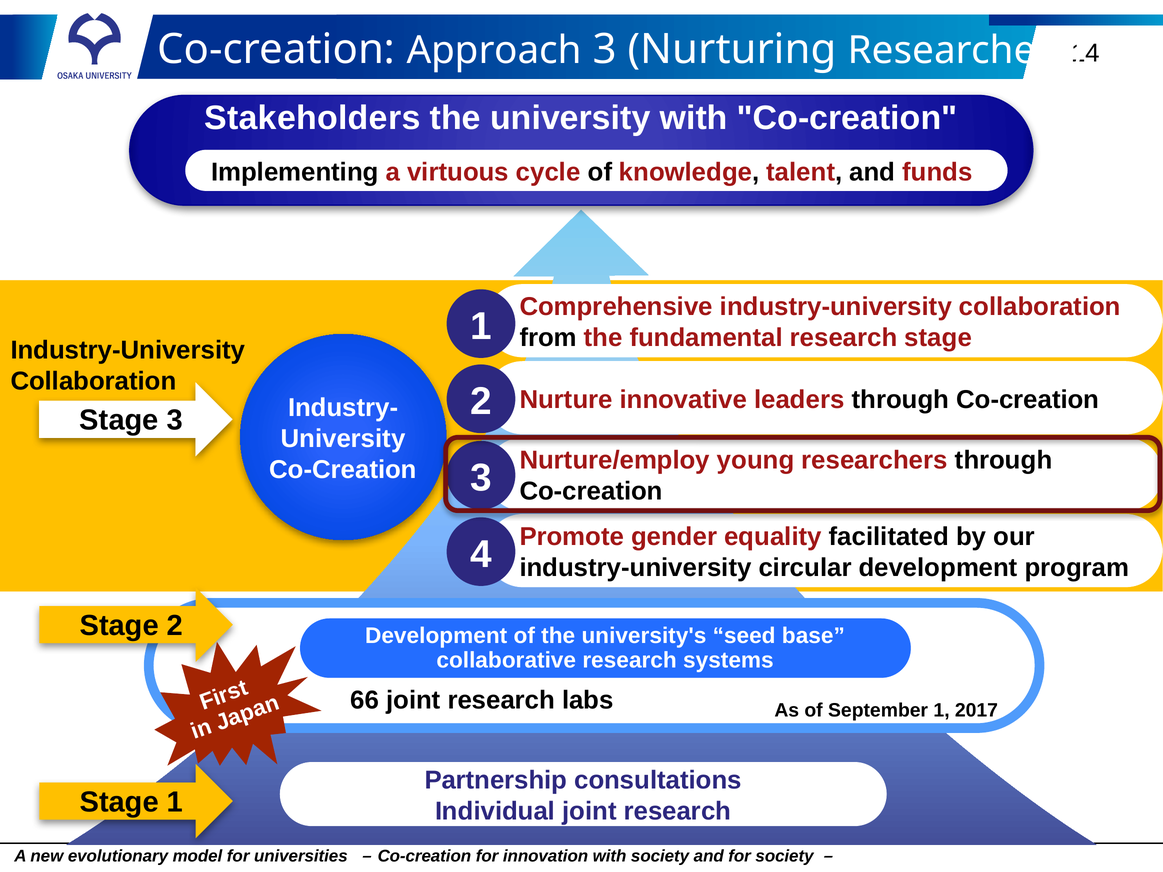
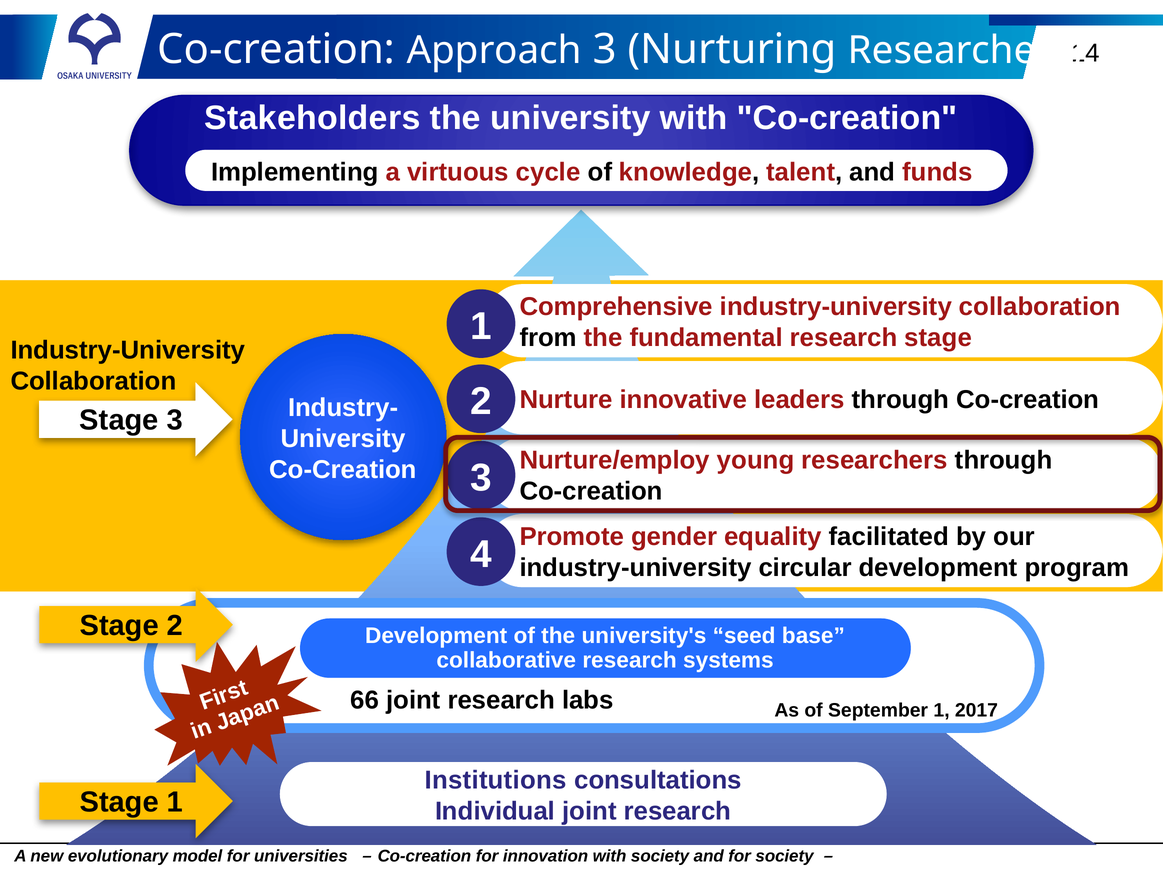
Partnership: Partnership -> Institutions
